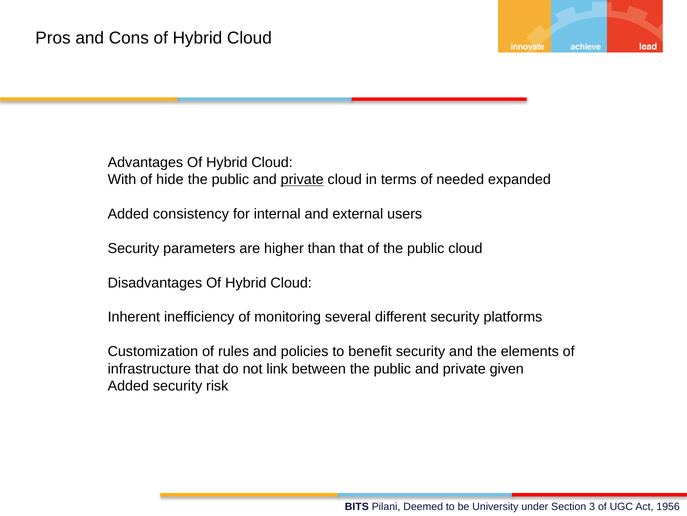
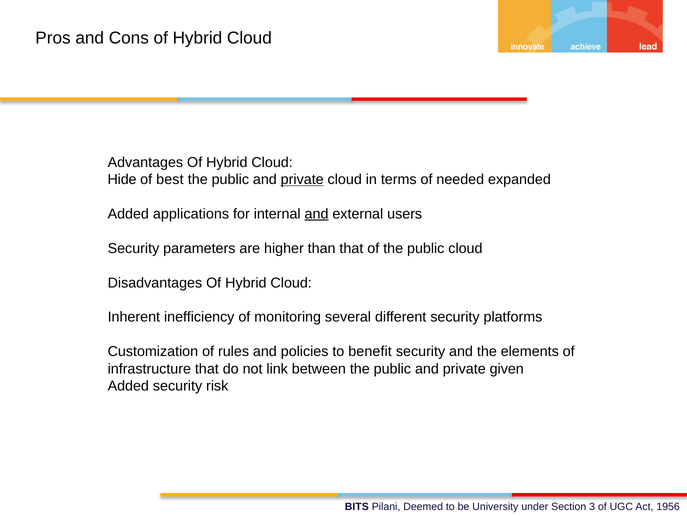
With: With -> Hide
hide: hide -> best
consistency: consistency -> applications
and at (317, 214) underline: none -> present
